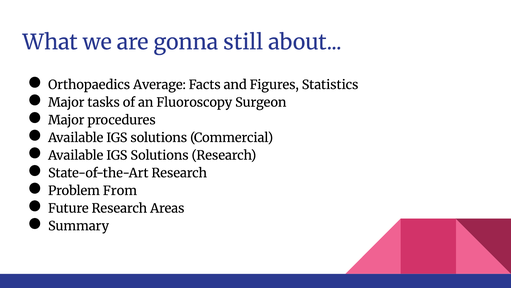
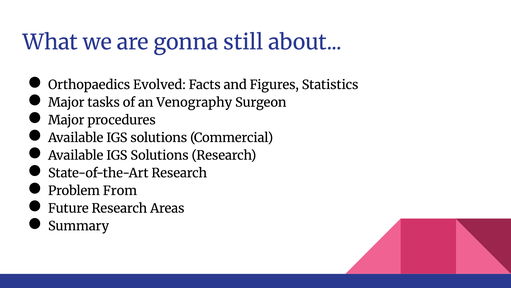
Average: Average -> Evolved
Fluoroscopy: Fluoroscopy -> Venography
